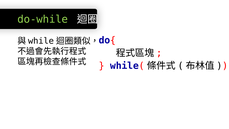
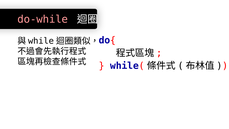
do-while colour: light green -> pink
